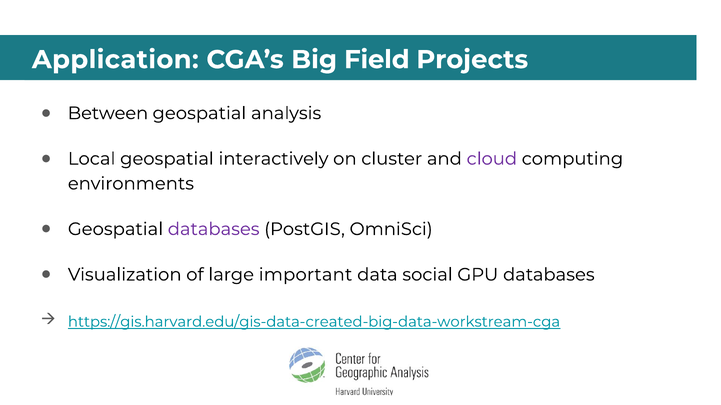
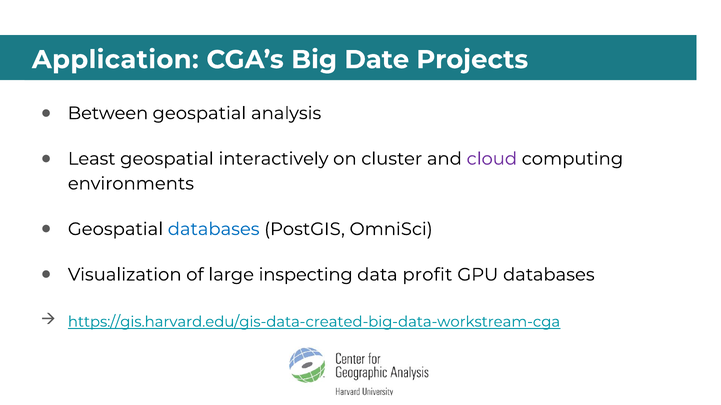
Field: Field -> Date
Local: Local -> Least
databases at (214, 229) colour: purple -> blue
important: important -> inspecting
social: social -> profit
